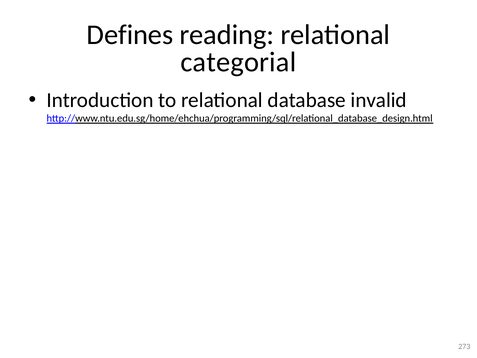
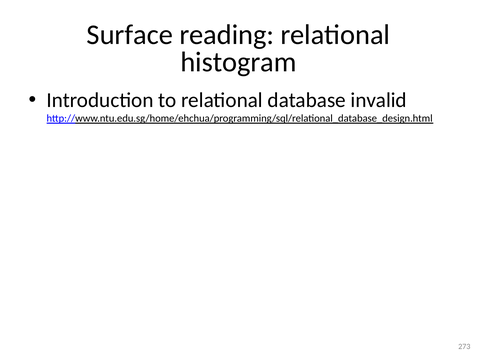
Defines: Defines -> Surface
categorial: categorial -> histogram
